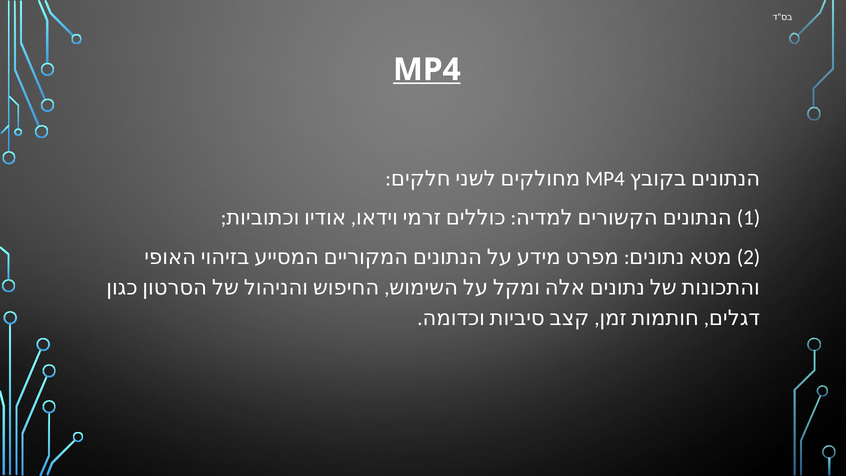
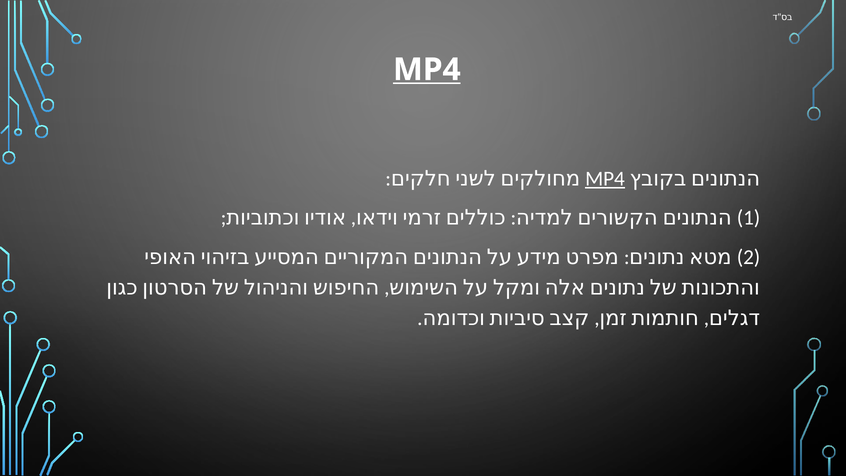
MP4 at (605, 179) underline: none -> present
